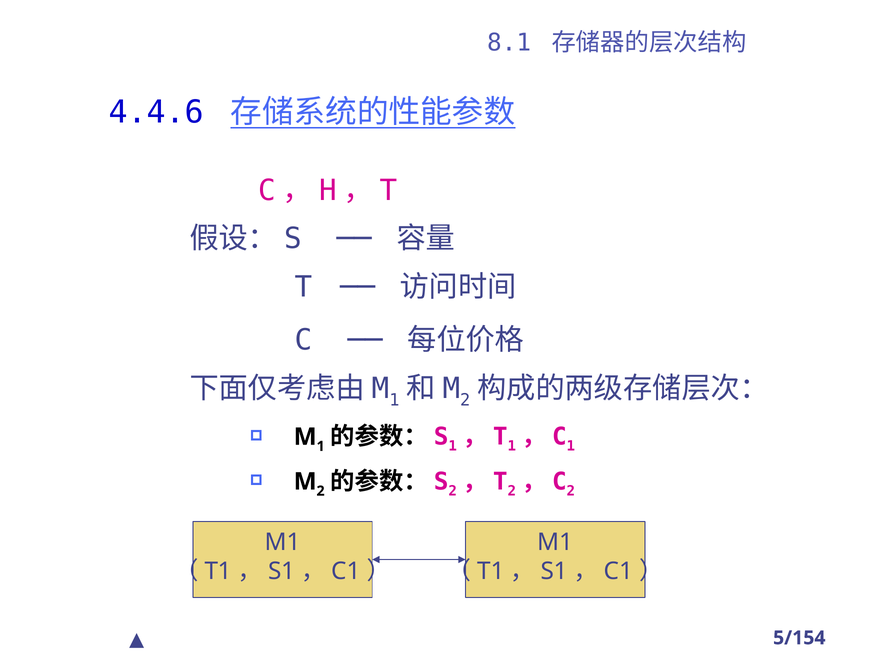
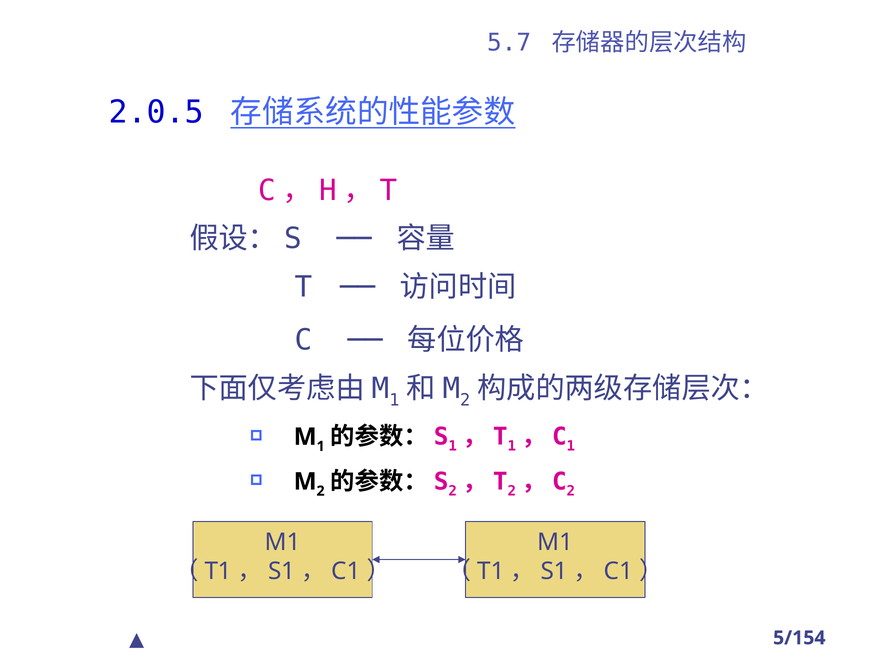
8.1: 8.1 -> 5.7
4.4.6: 4.4.6 -> 2.0.5
